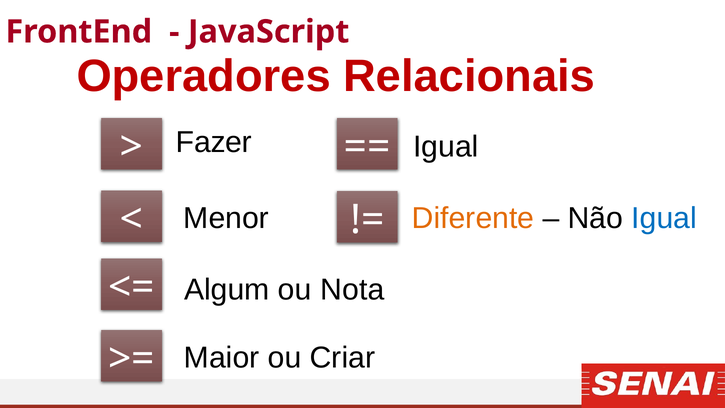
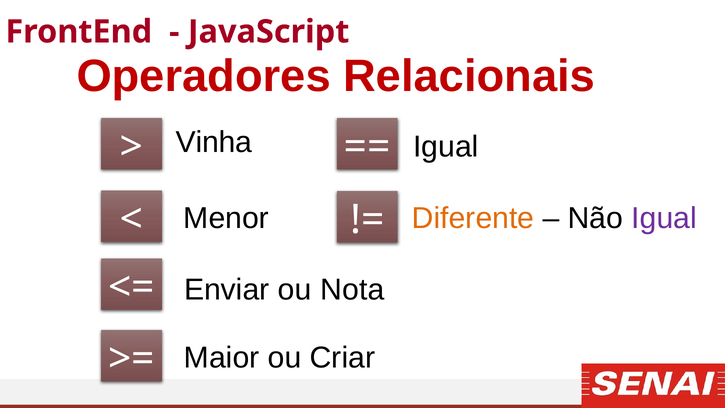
Fazer: Fazer -> Vinha
Igual at (664, 218) colour: blue -> purple
Algum: Algum -> Enviar
